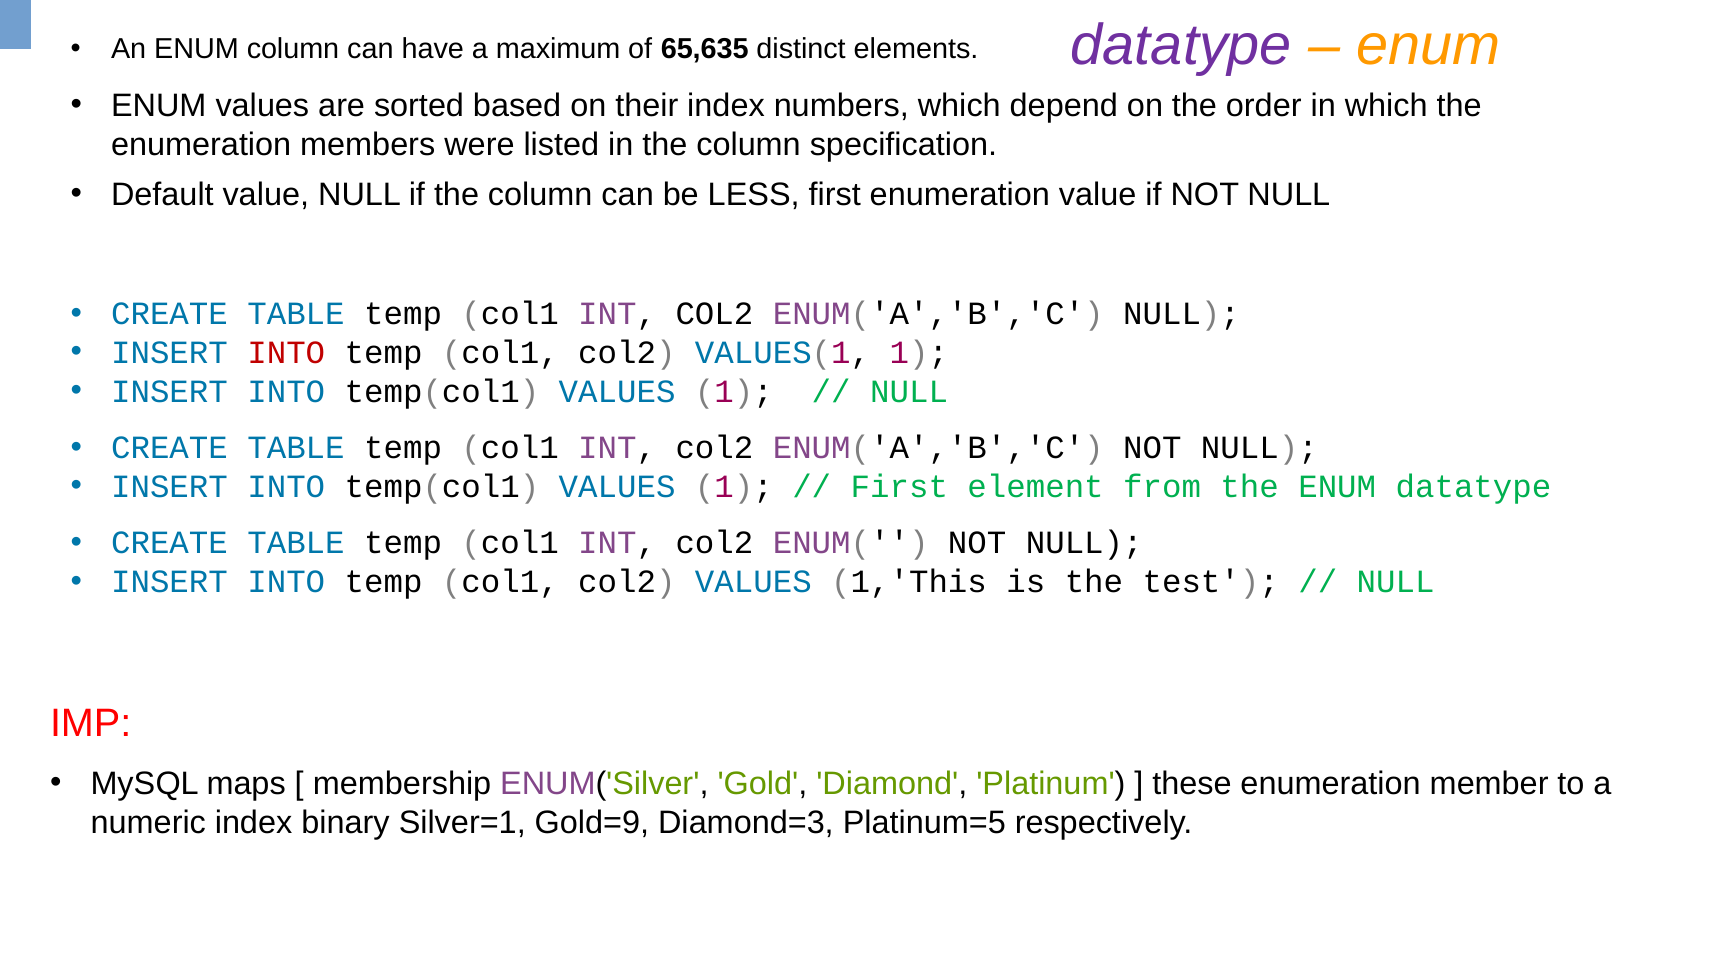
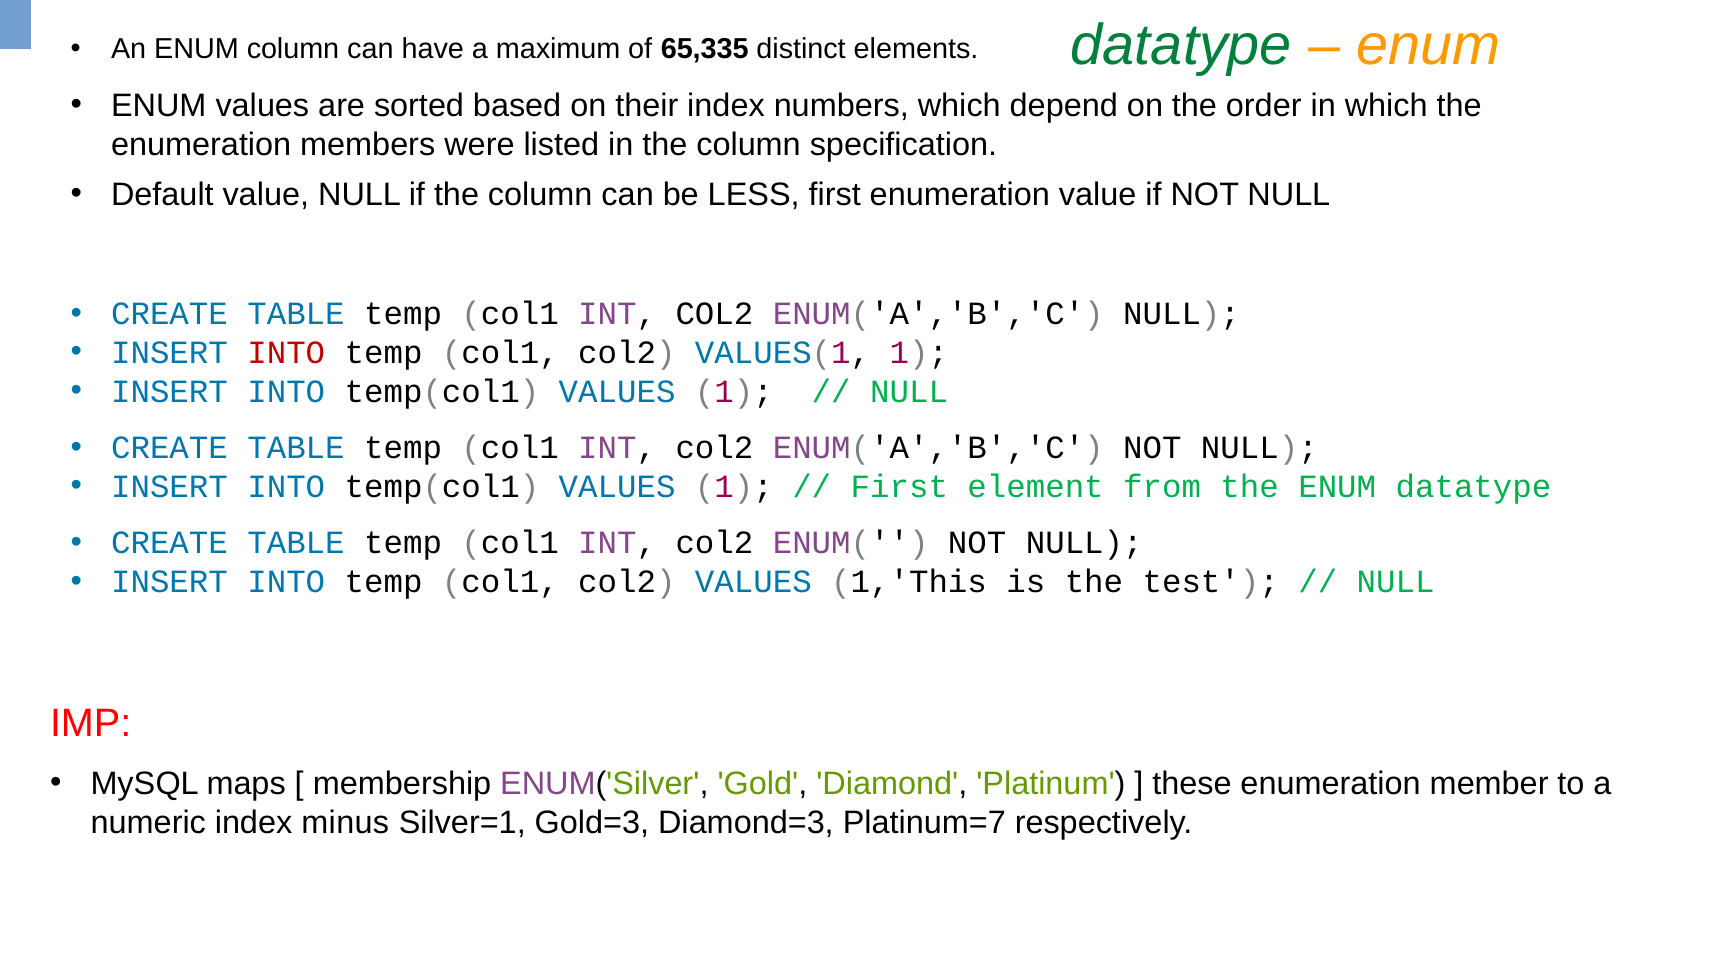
datatype at (1181, 45) colour: purple -> green
65,635: 65,635 -> 65,335
binary: binary -> minus
Gold=9: Gold=9 -> Gold=3
Platinum=5: Platinum=5 -> Platinum=7
